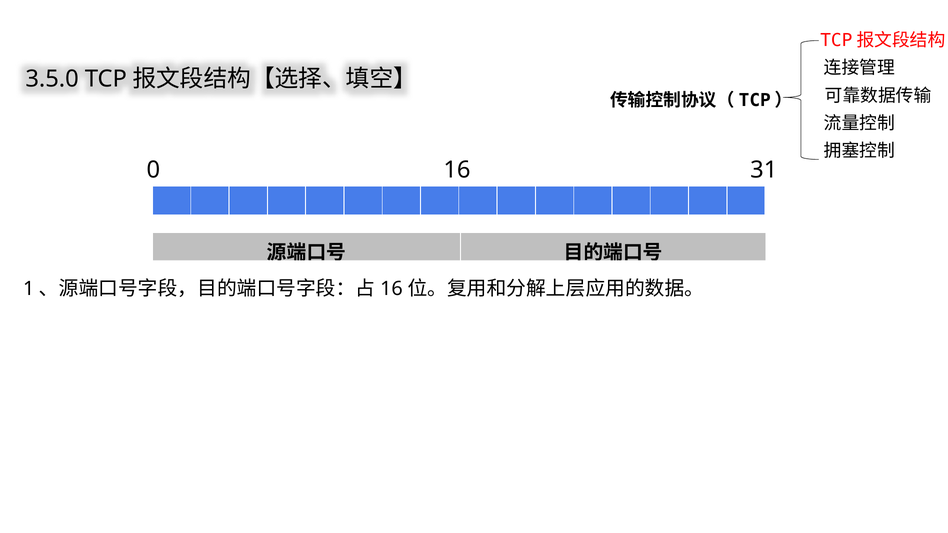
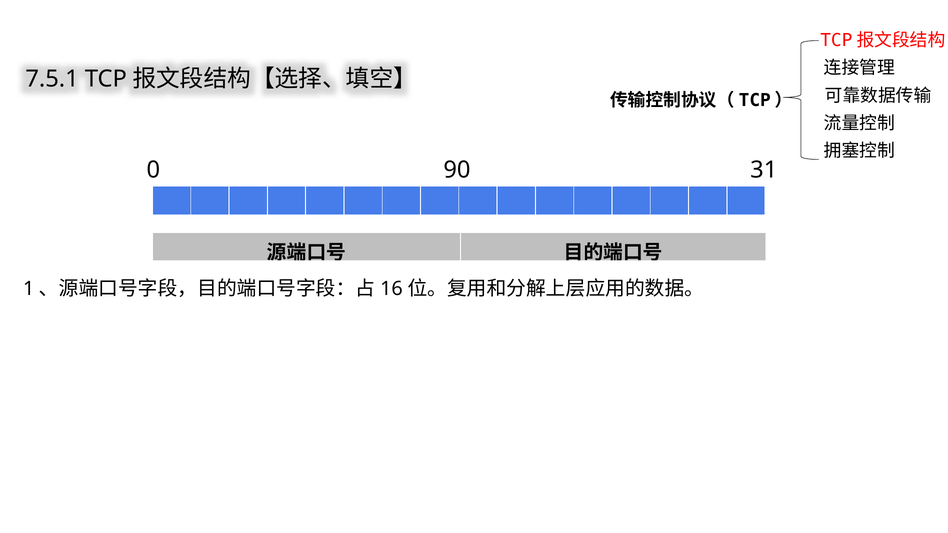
3.5.0: 3.5.0 -> 7.5.1
0 16: 16 -> 90
